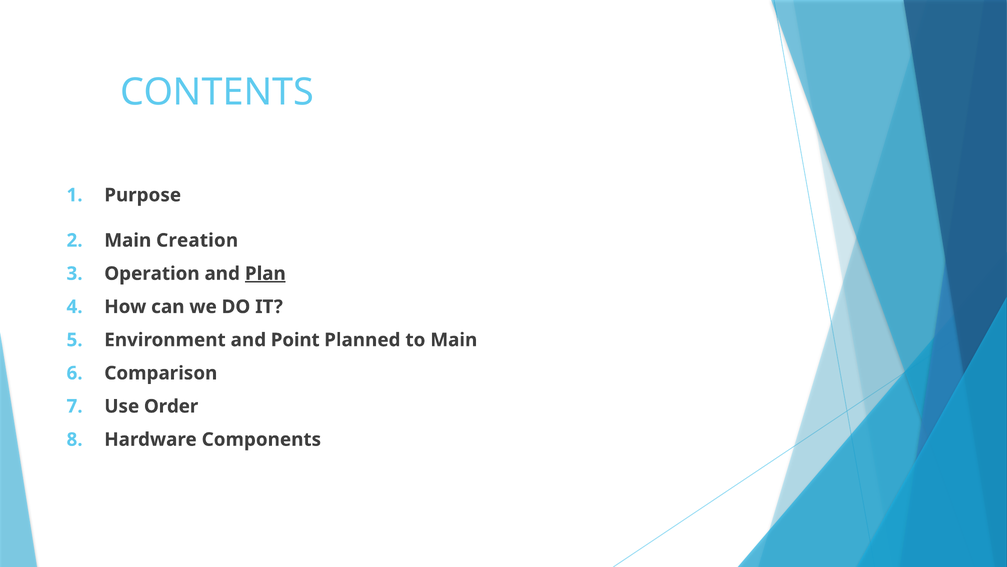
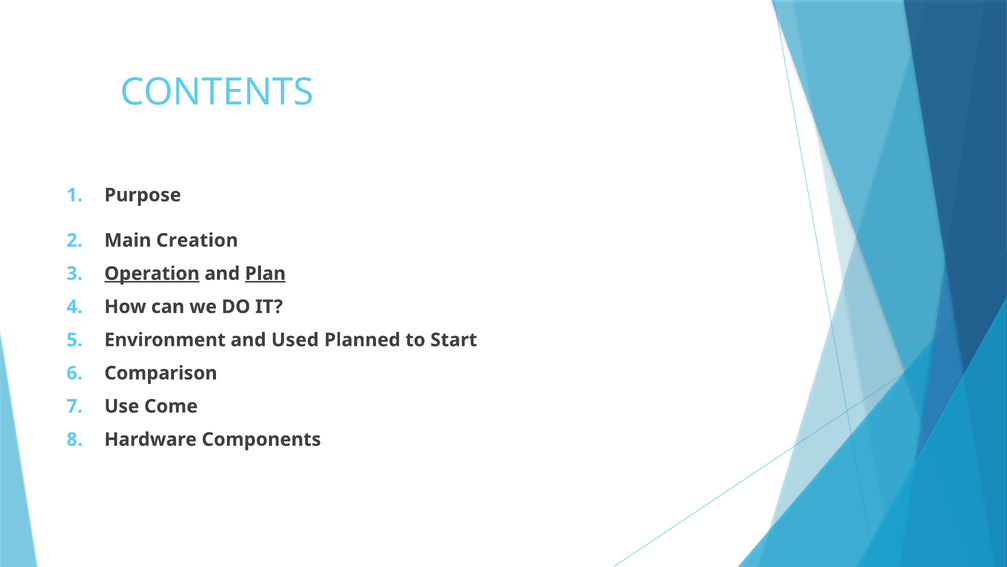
Operation underline: none -> present
Point: Point -> Used
to Main: Main -> Start
Order: Order -> Come
